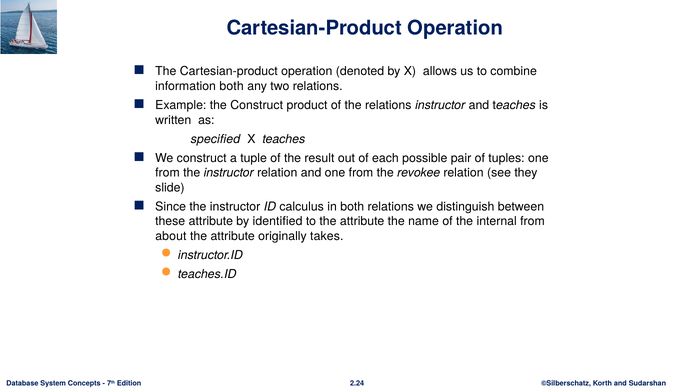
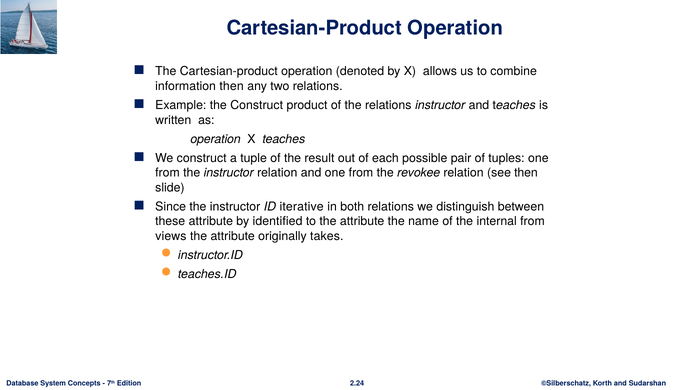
information both: both -> then
specified at (215, 139): specified -> operation
see they: they -> then
calculus: calculus -> iterative
about: about -> views
